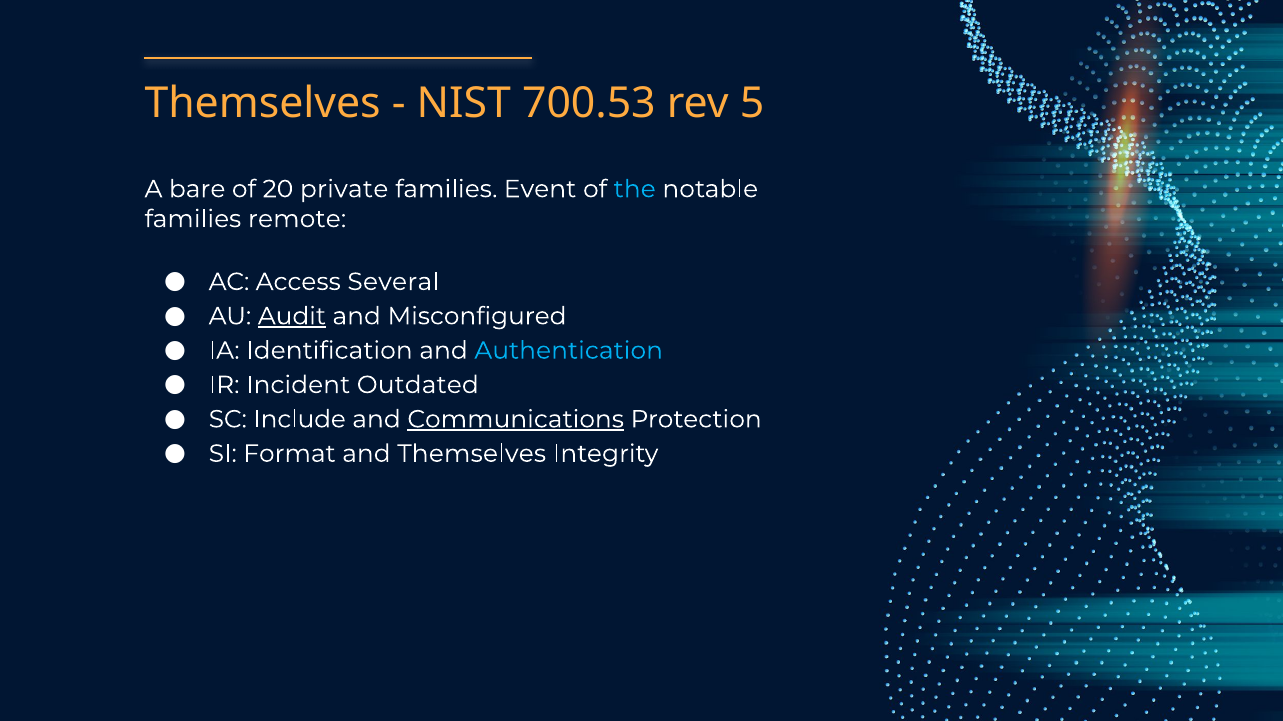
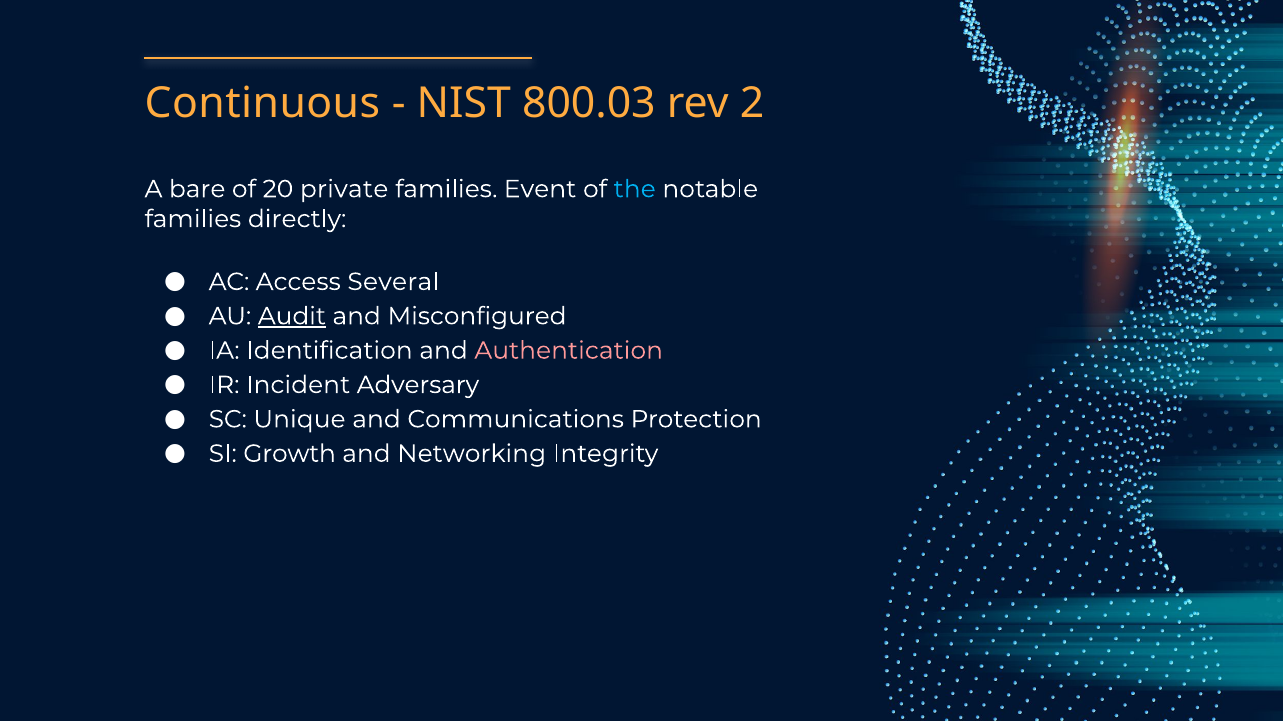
Themselves at (263, 104): Themselves -> Continuous
700.53: 700.53 -> 800.03
5: 5 -> 2
remote: remote -> directly
Authentication colour: light blue -> pink
Outdated: Outdated -> Adversary
Include: Include -> Unique
Communications underline: present -> none
Format: Format -> Growth
and Themselves: Themselves -> Networking
